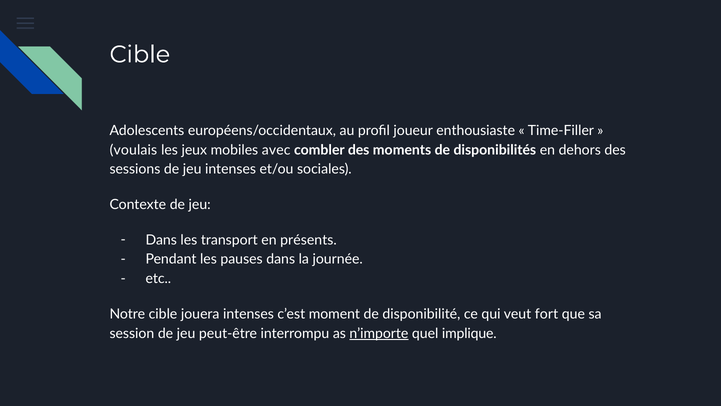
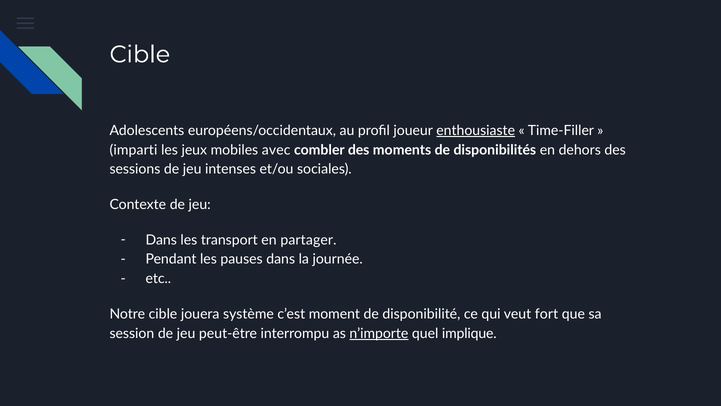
enthousiaste underline: none -> present
voulais: voulais -> imparti
présents: présents -> partager
jouera intenses: intenses -> système
